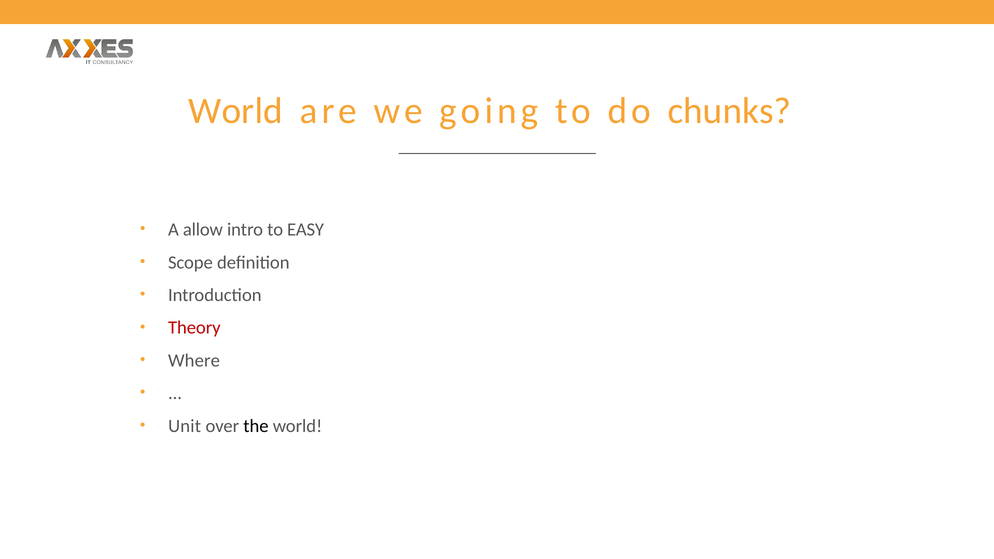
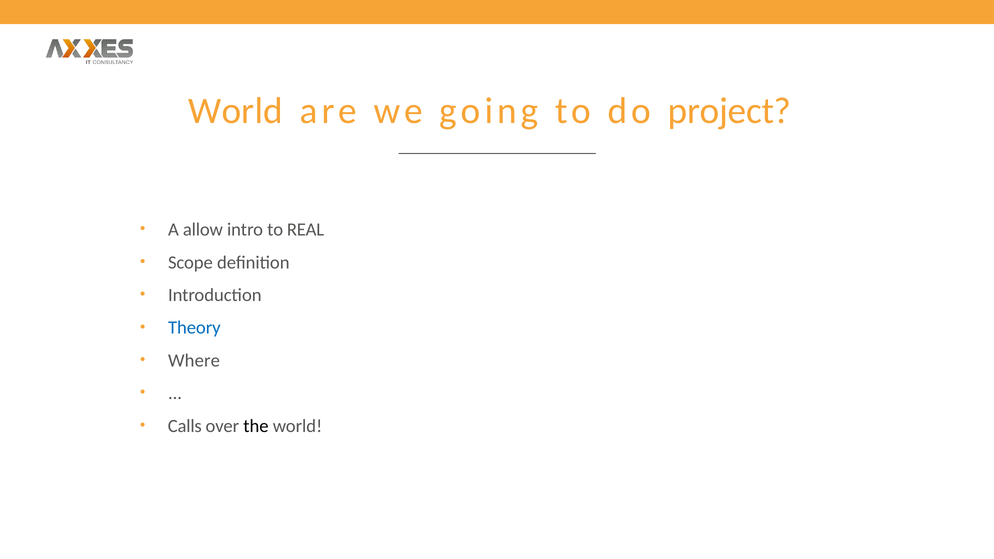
chunks: chunks -> project
EASY: EASY -> REAL
Theory colour: red -> blue
Unit: Unit -> Calls
